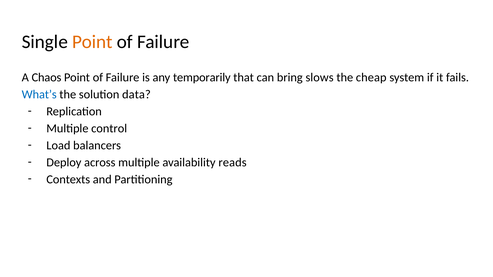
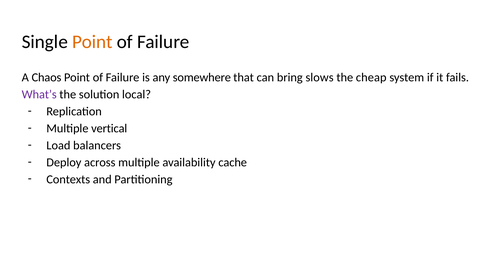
temporarily: temporarily -> somewhere
What’s colour: blue -> purple
data: data -> local
control: control -> vertical
reads: reads -> cache
